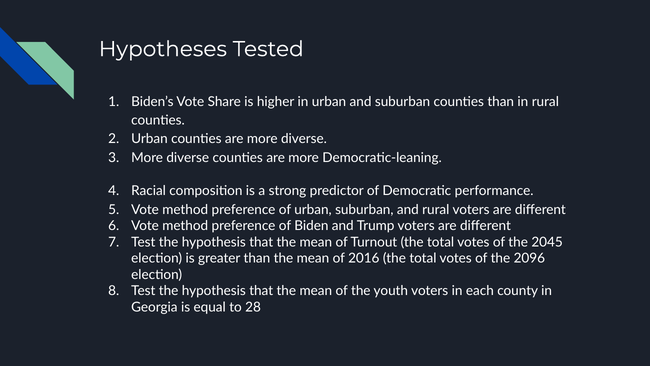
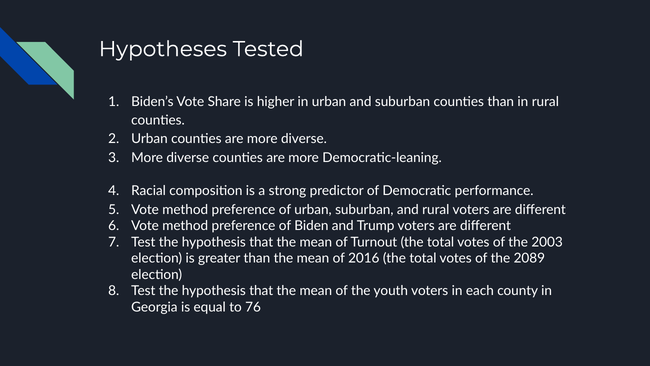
2045: 2045 -> 2003
2096: 2096 -> 2089
28: 28 -> 76
